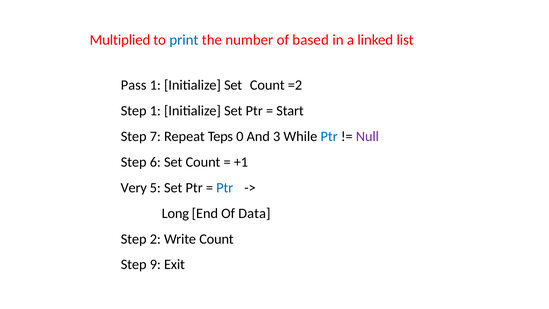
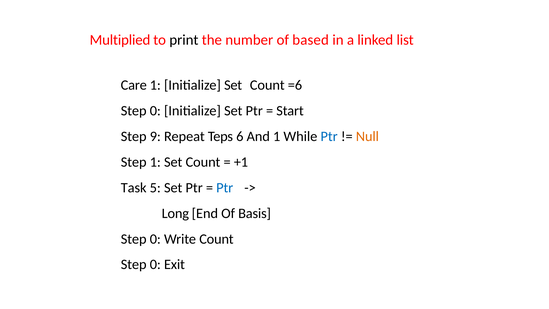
print colour: blue -> black
Pass: Pass -> Care
=2: =2 -> =6
1 at (155, 111): 1 -> 0
7: 7 -> 9
0: 0 -> 6
And 3: 3 -> 1
Null colour: purple -> orange
Step 6: 6 -> 1
Very: Very -> Task
Data: Data -> Basis
2 at (155, 239): 2 -> 0
9 at (155, 264): 9 -> 0
